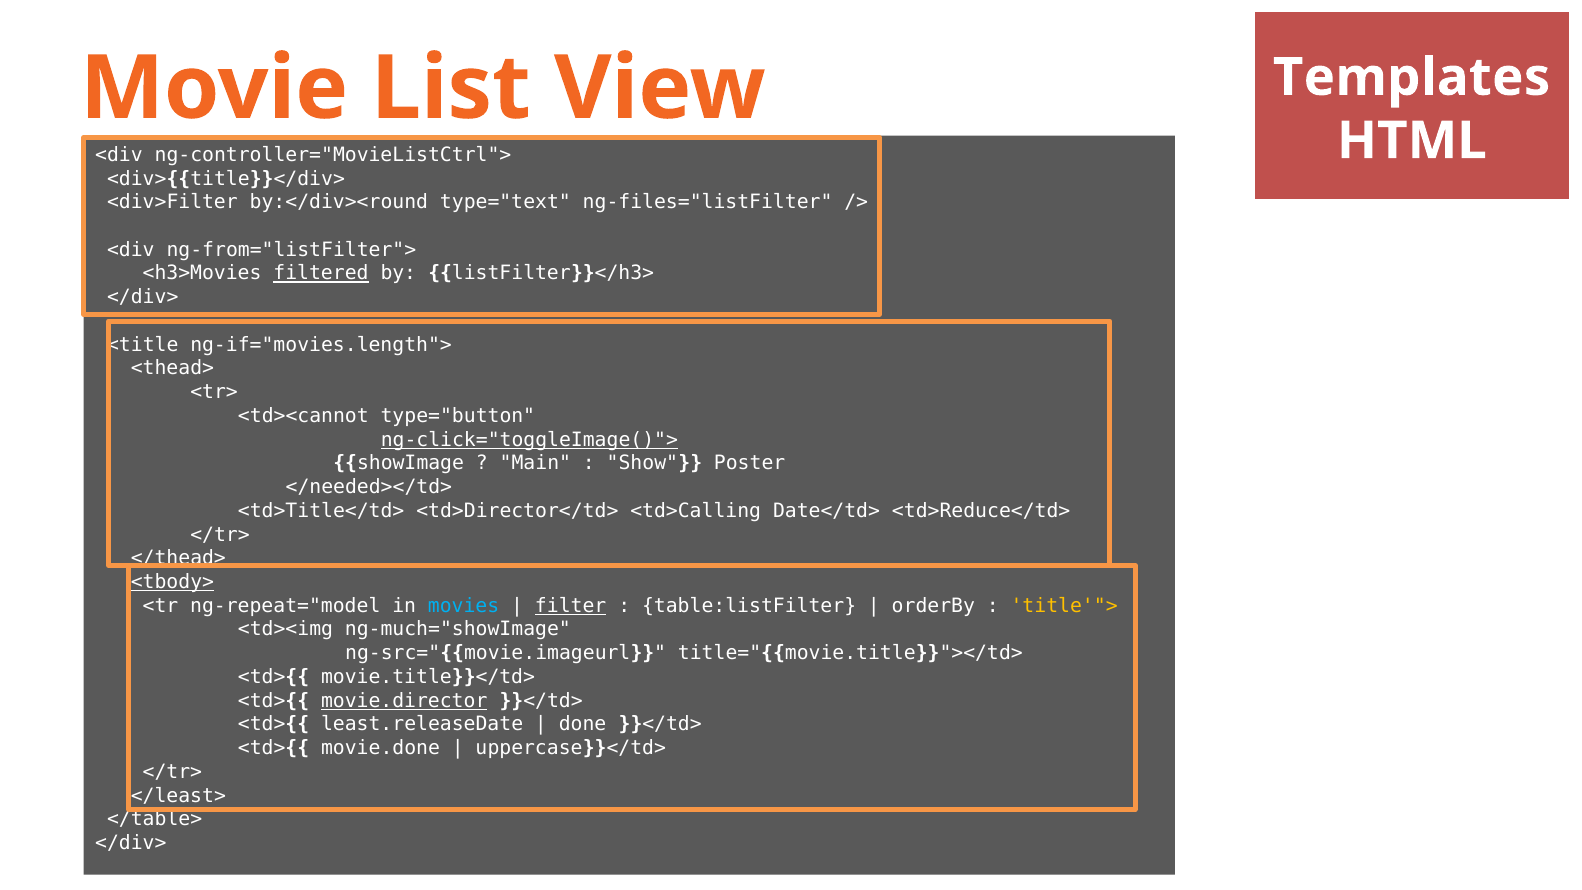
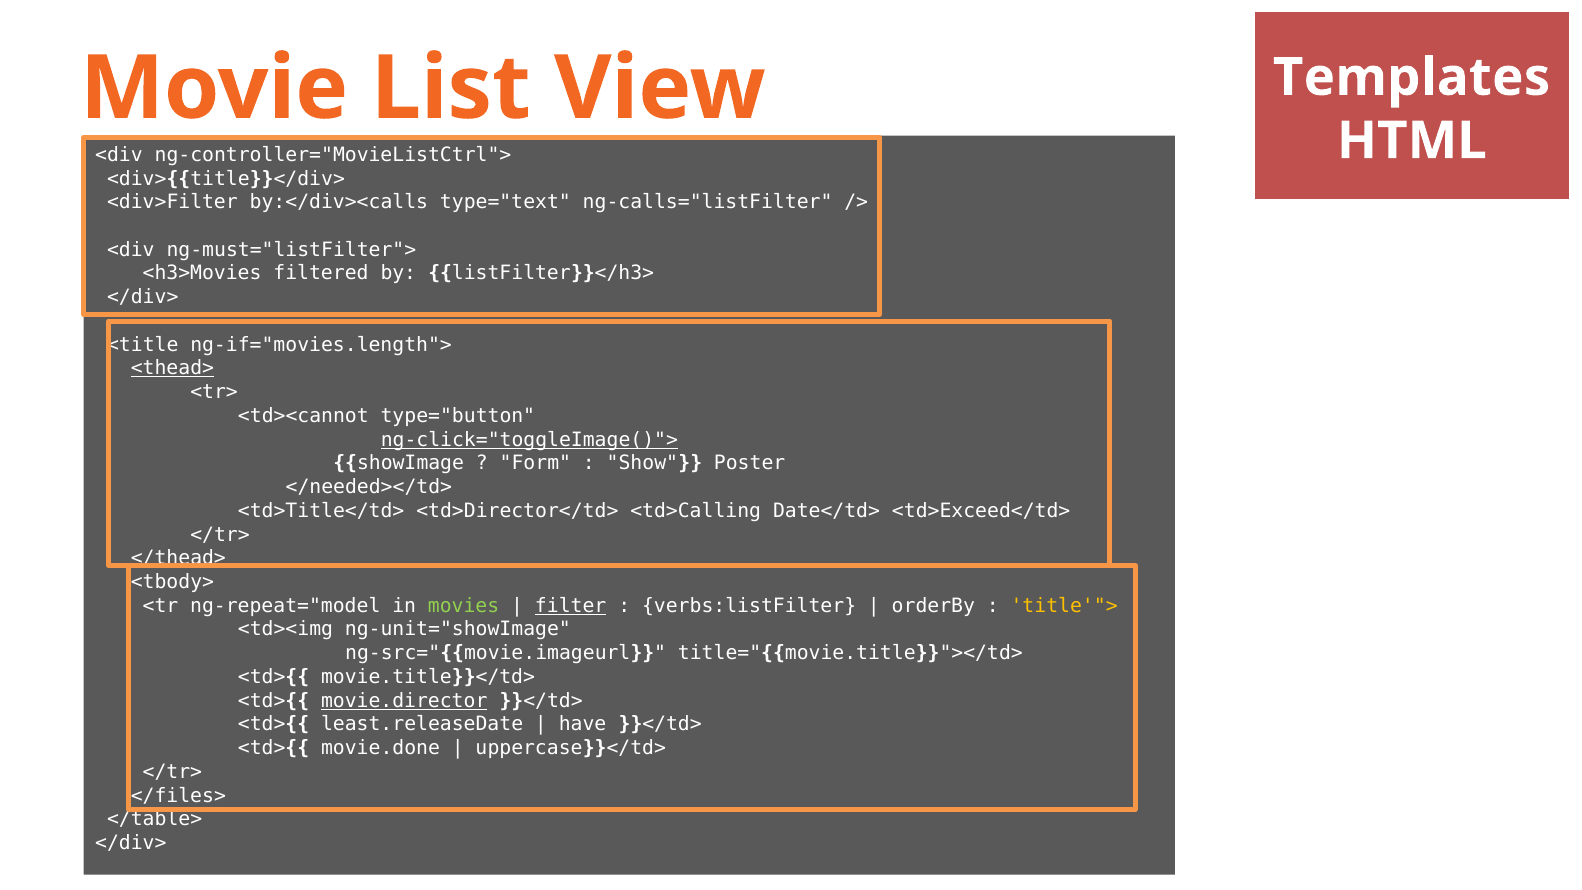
by:</div><round: by:</div><round -> by:</div><calls
ng-files="listFilter: ng-files="listFilter -> ng-calls="listFilter
ng-from="listFilter">: ng-from="listFilter"> -> ng-must="listFilter">
filtered underline: present -> none
<thead> underline: none -> present
Main: Main -> Form
<td>Reduce</td>: <td>Reduce</td> -> <td>Exceed</td>
<tbody> underline: present -> none
movies colour: light blue -> light green
table:listFilter: table:listFilter -> verbs:listFilter
ng-much="showImage: ng-much="showImage -> ng-unit="showImage
done: done -> have
</least>: </least> -> </files>
